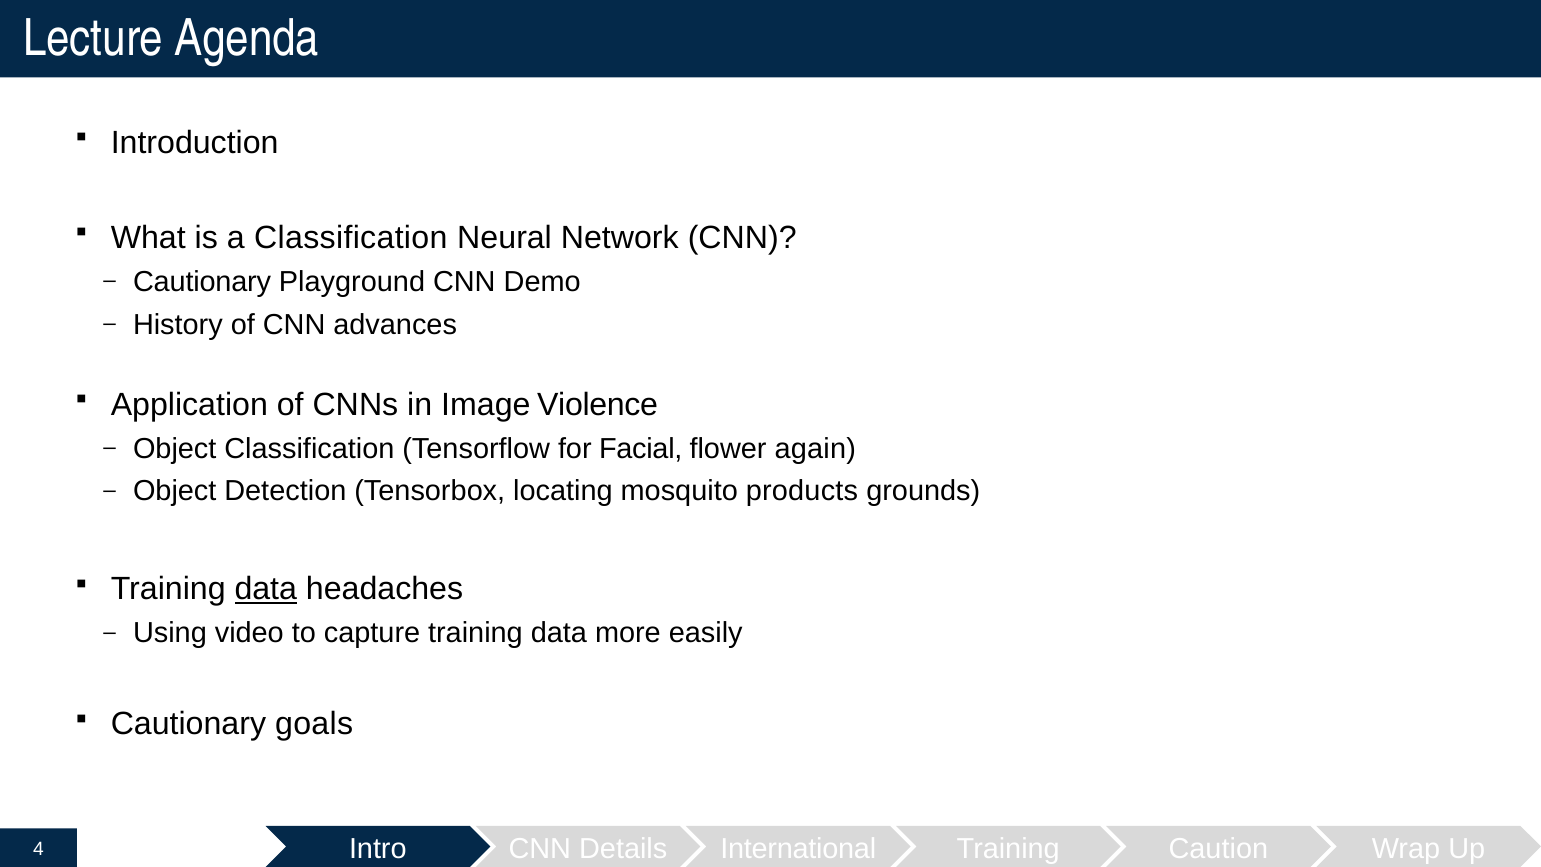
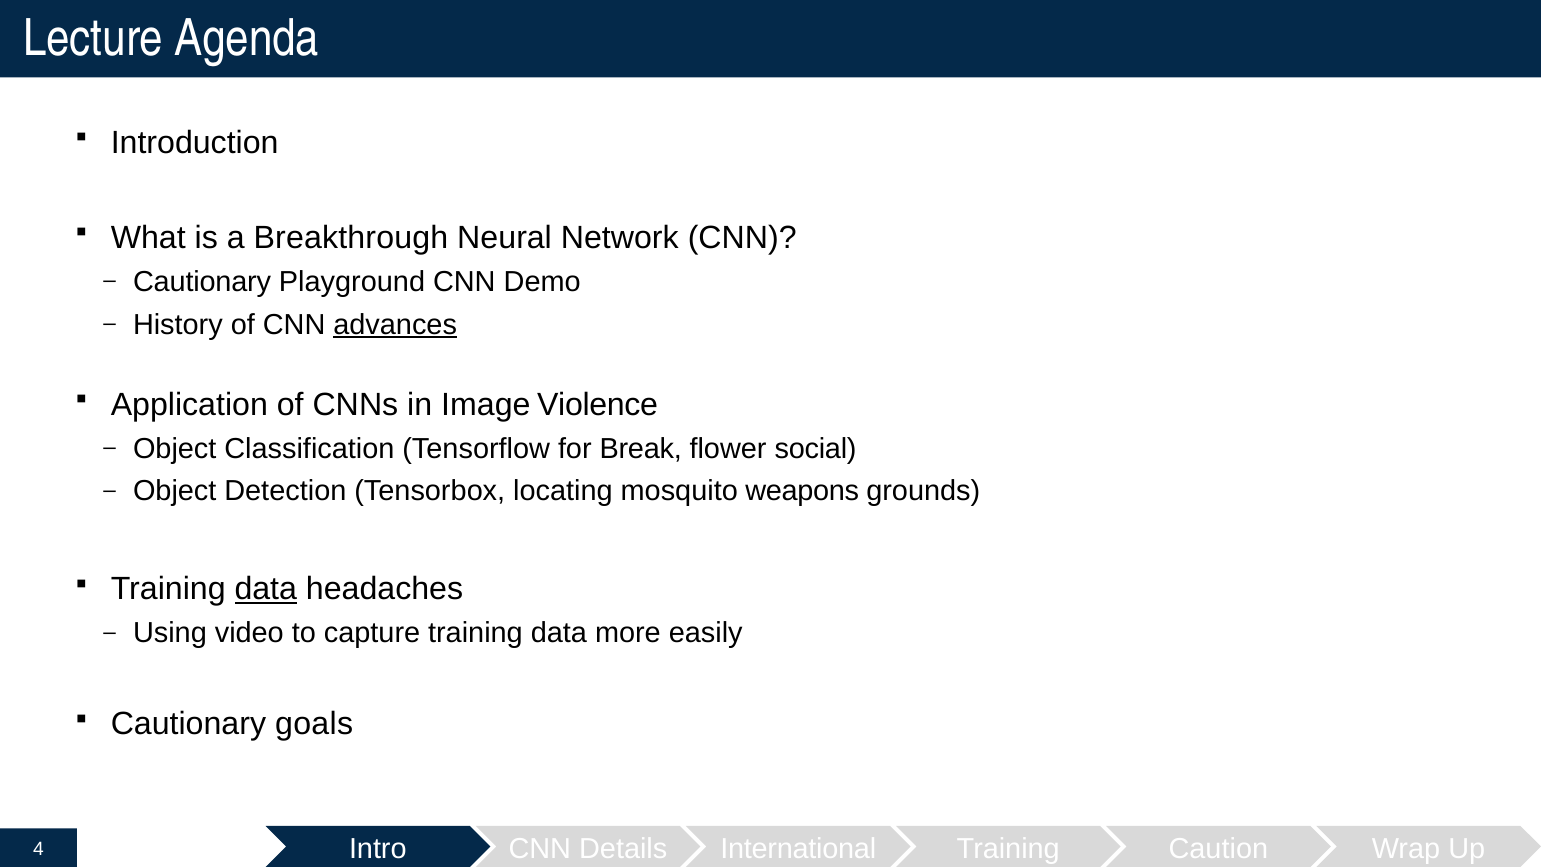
a Classification: Classification -> Breakthrough
advances underline: none -> present
Facial: Facial -> Break
again: again -> social
products: products -> weapons
